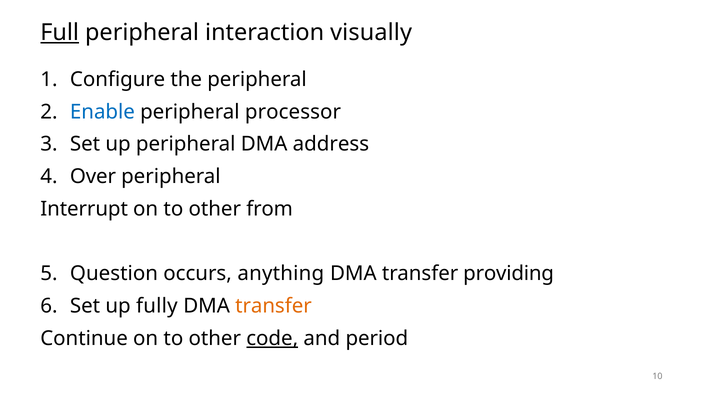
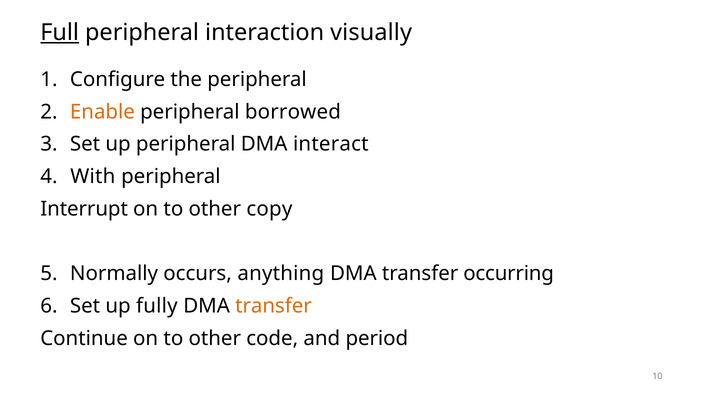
Enable colour: blue -> orange
processor: processor -> borrowed
address: address -> interact
Over: Over -> With
from: from -> copy
Question: Question -> Normally
providing: providing -> occurring
code underline: present -> none
